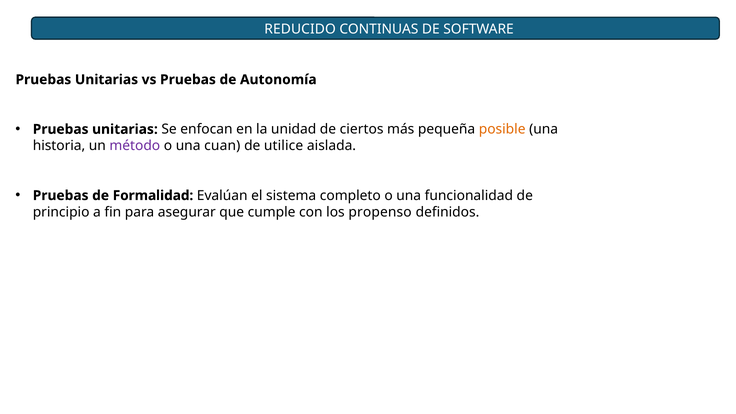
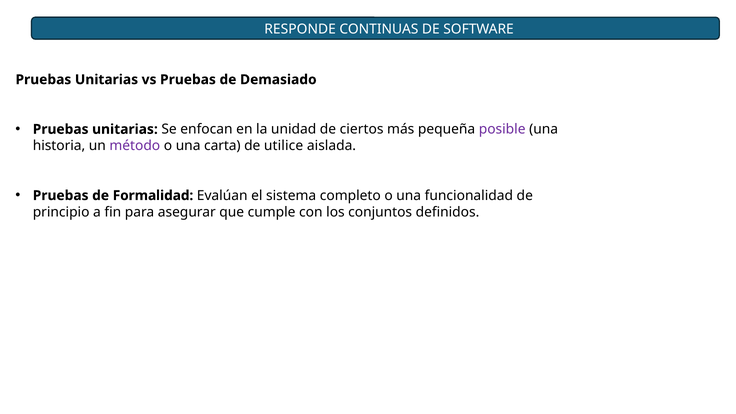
REDUCIDO: REDUCIDO -> RESPONDE
Autonomía: Autonomía -> Demasiado
posible colour: orange -> purple
cuan: cuan -> carta
propenso: propenso -> conjuntos
